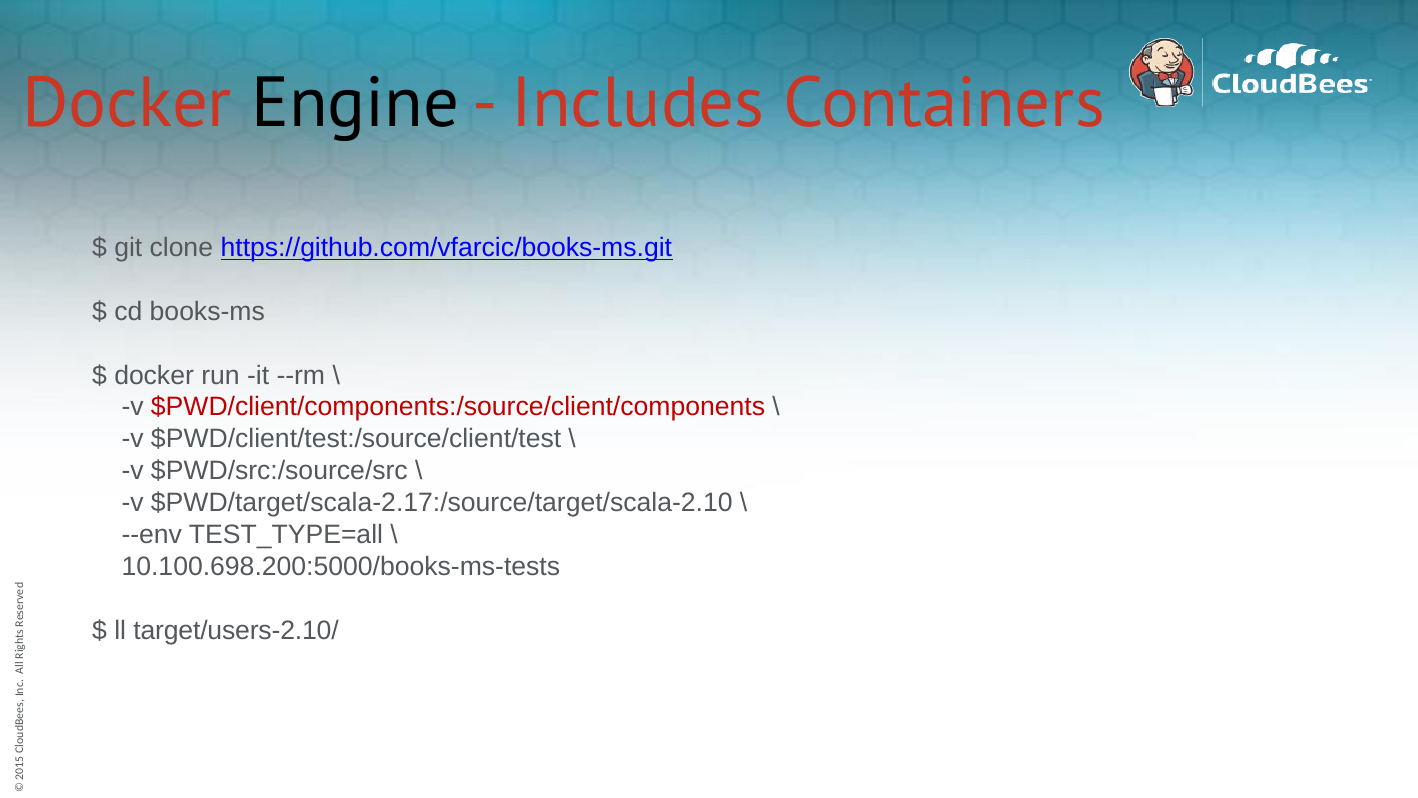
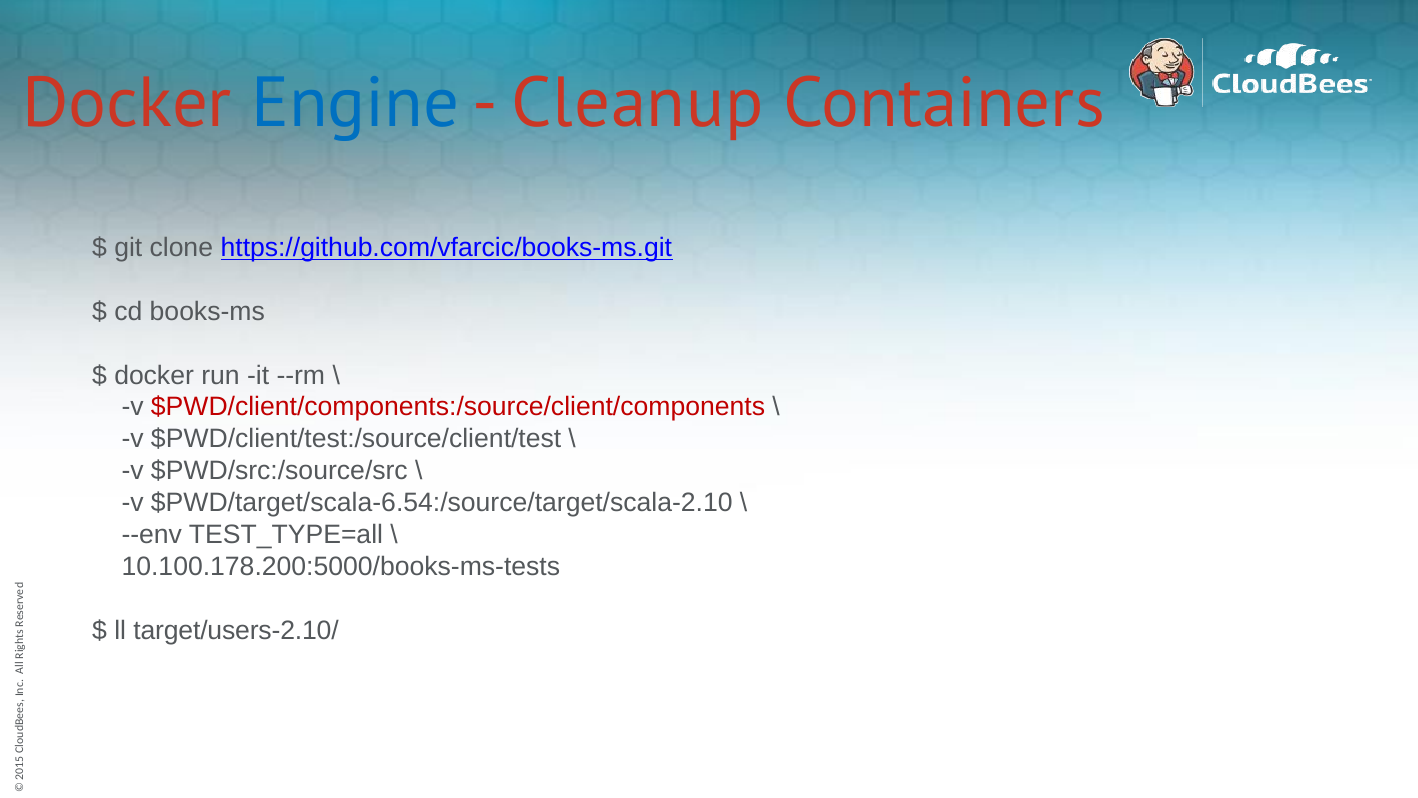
Engine colour: black -> blue
Includes: Includes -> Cleanup
$PWD/target/scala-2.17:/source/target/scala-2.10: $PWD/target/scala-2.17:/source/target/scala-2.10 -> $PWD/target/scala-6.54:/source/target/scala-2.10
10.100.698.200:5000/books-ms-tests: 10.100.698.200:5000/books-ms-tests -> 10.100.178.200:5000/books-ms-tests
